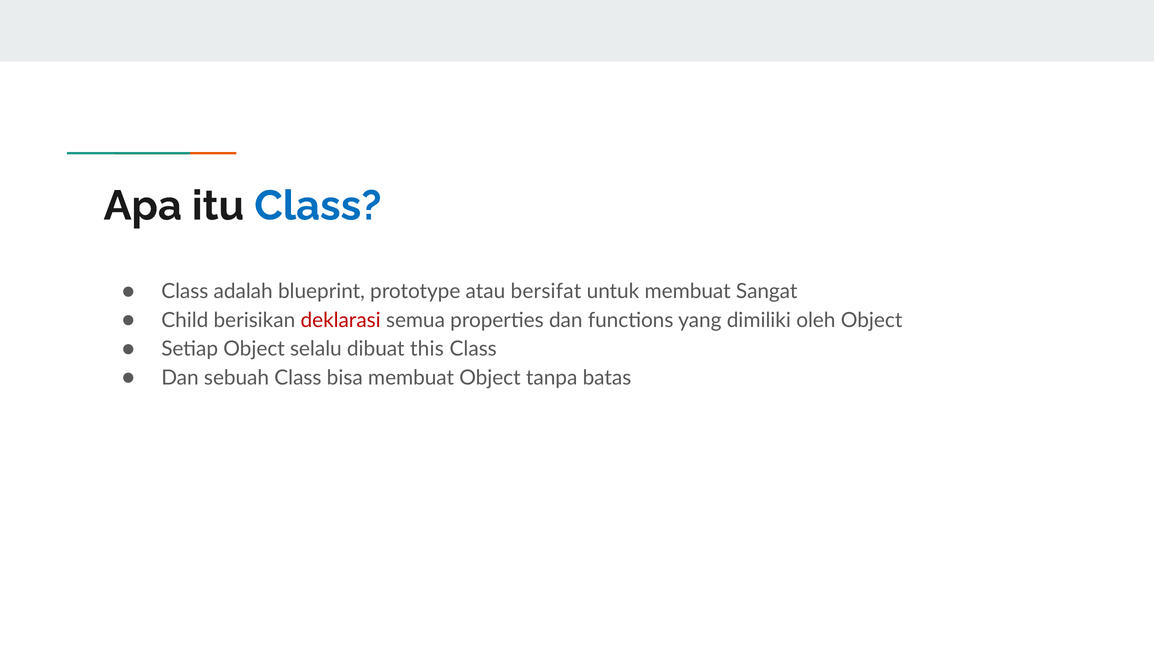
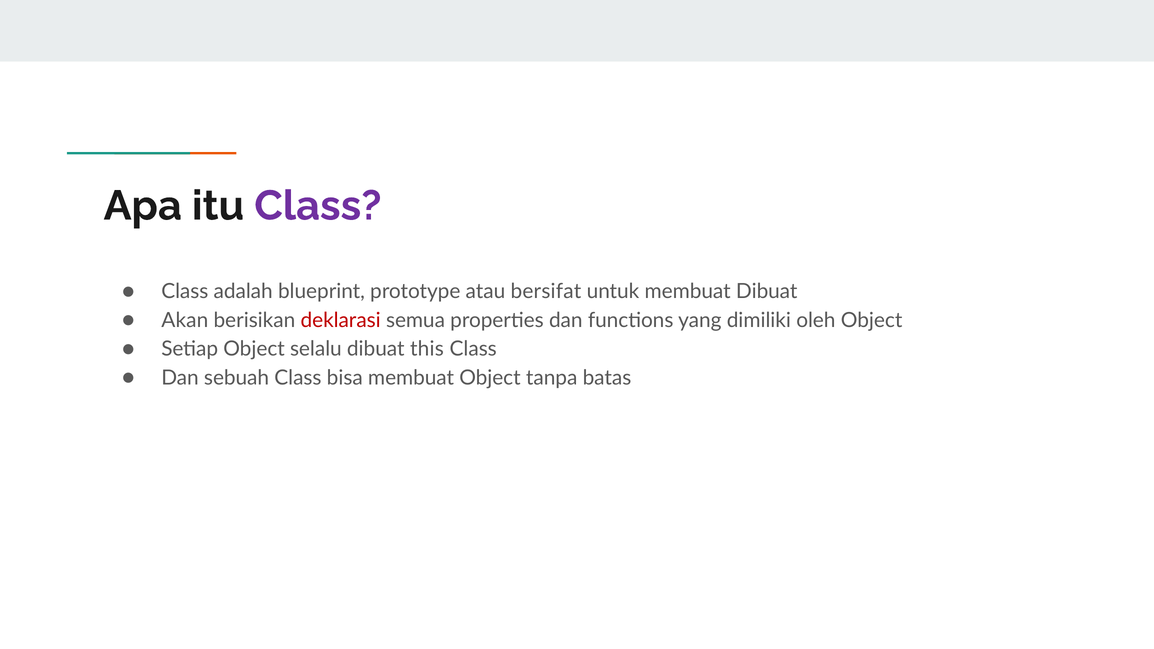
Class at (318, 206) colour: blue -> purple
membuat Sangat: Sangat -> Dibuat
Child: Child -> Akan
